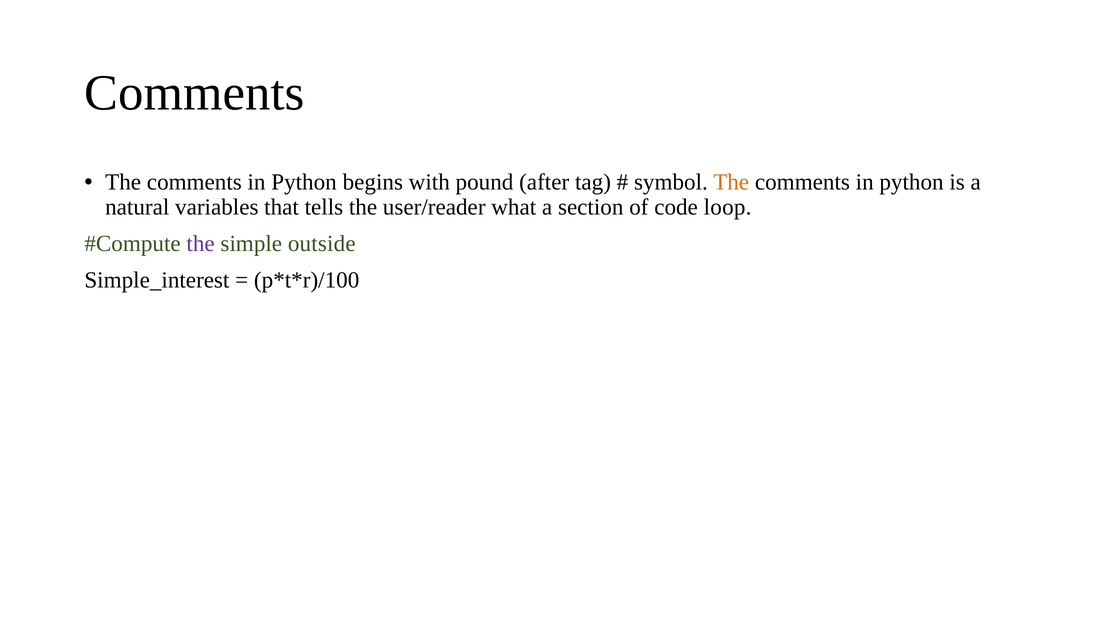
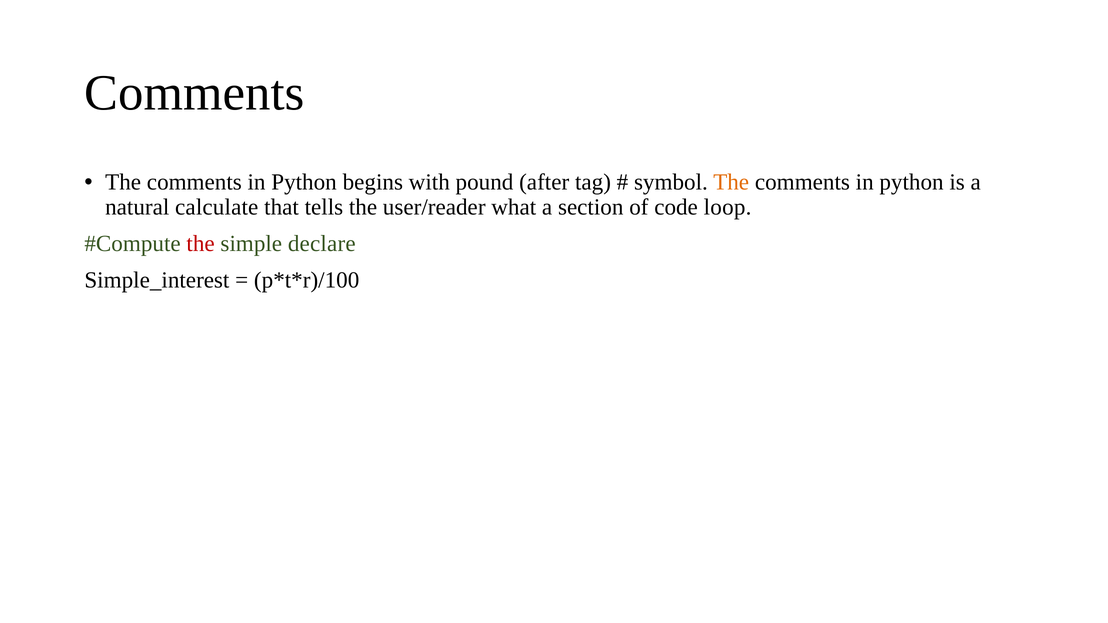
variables: variables -> calculate
the at (201, 244) colour: purple -> red
outside: outside -> declare
